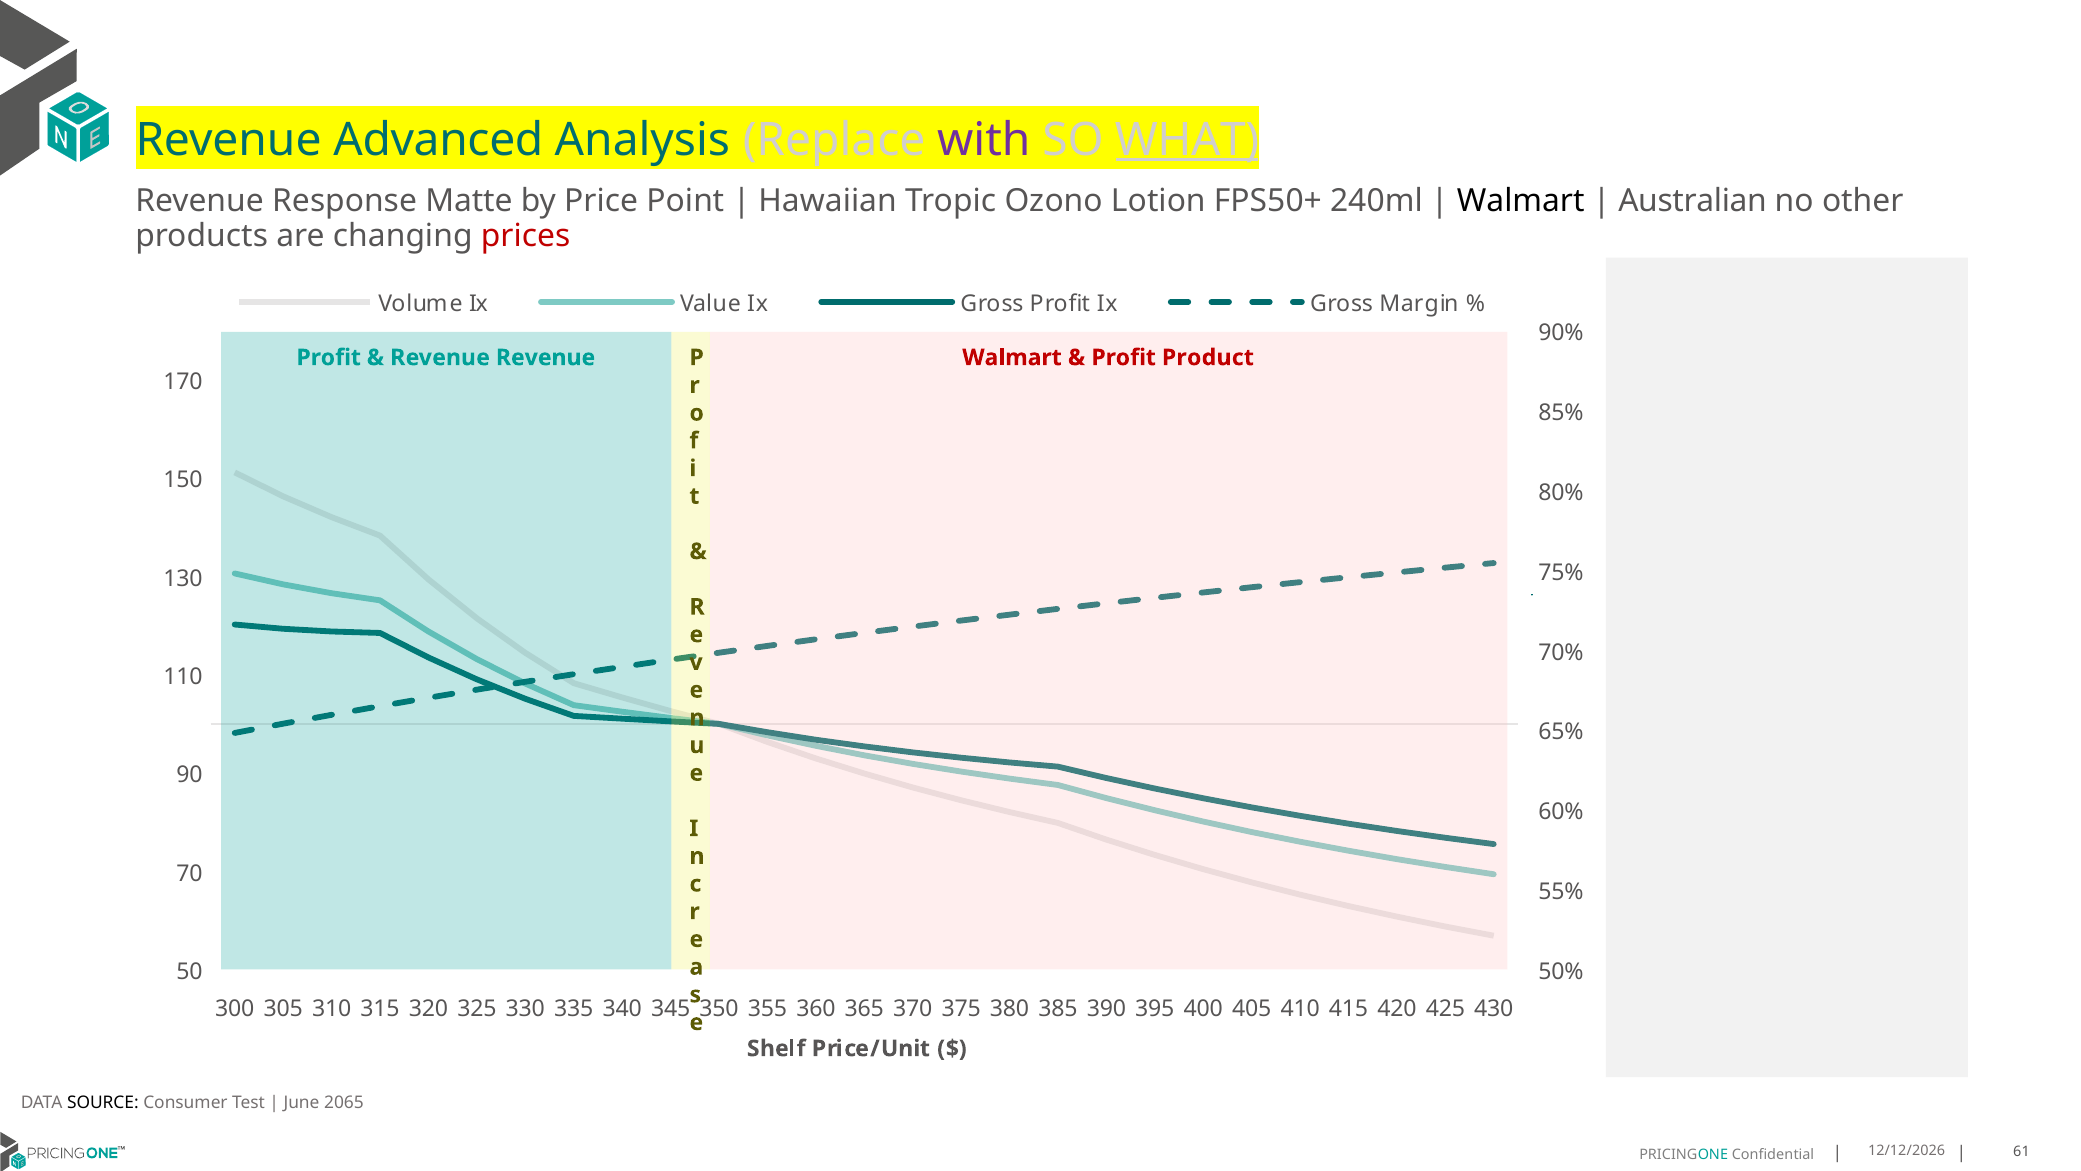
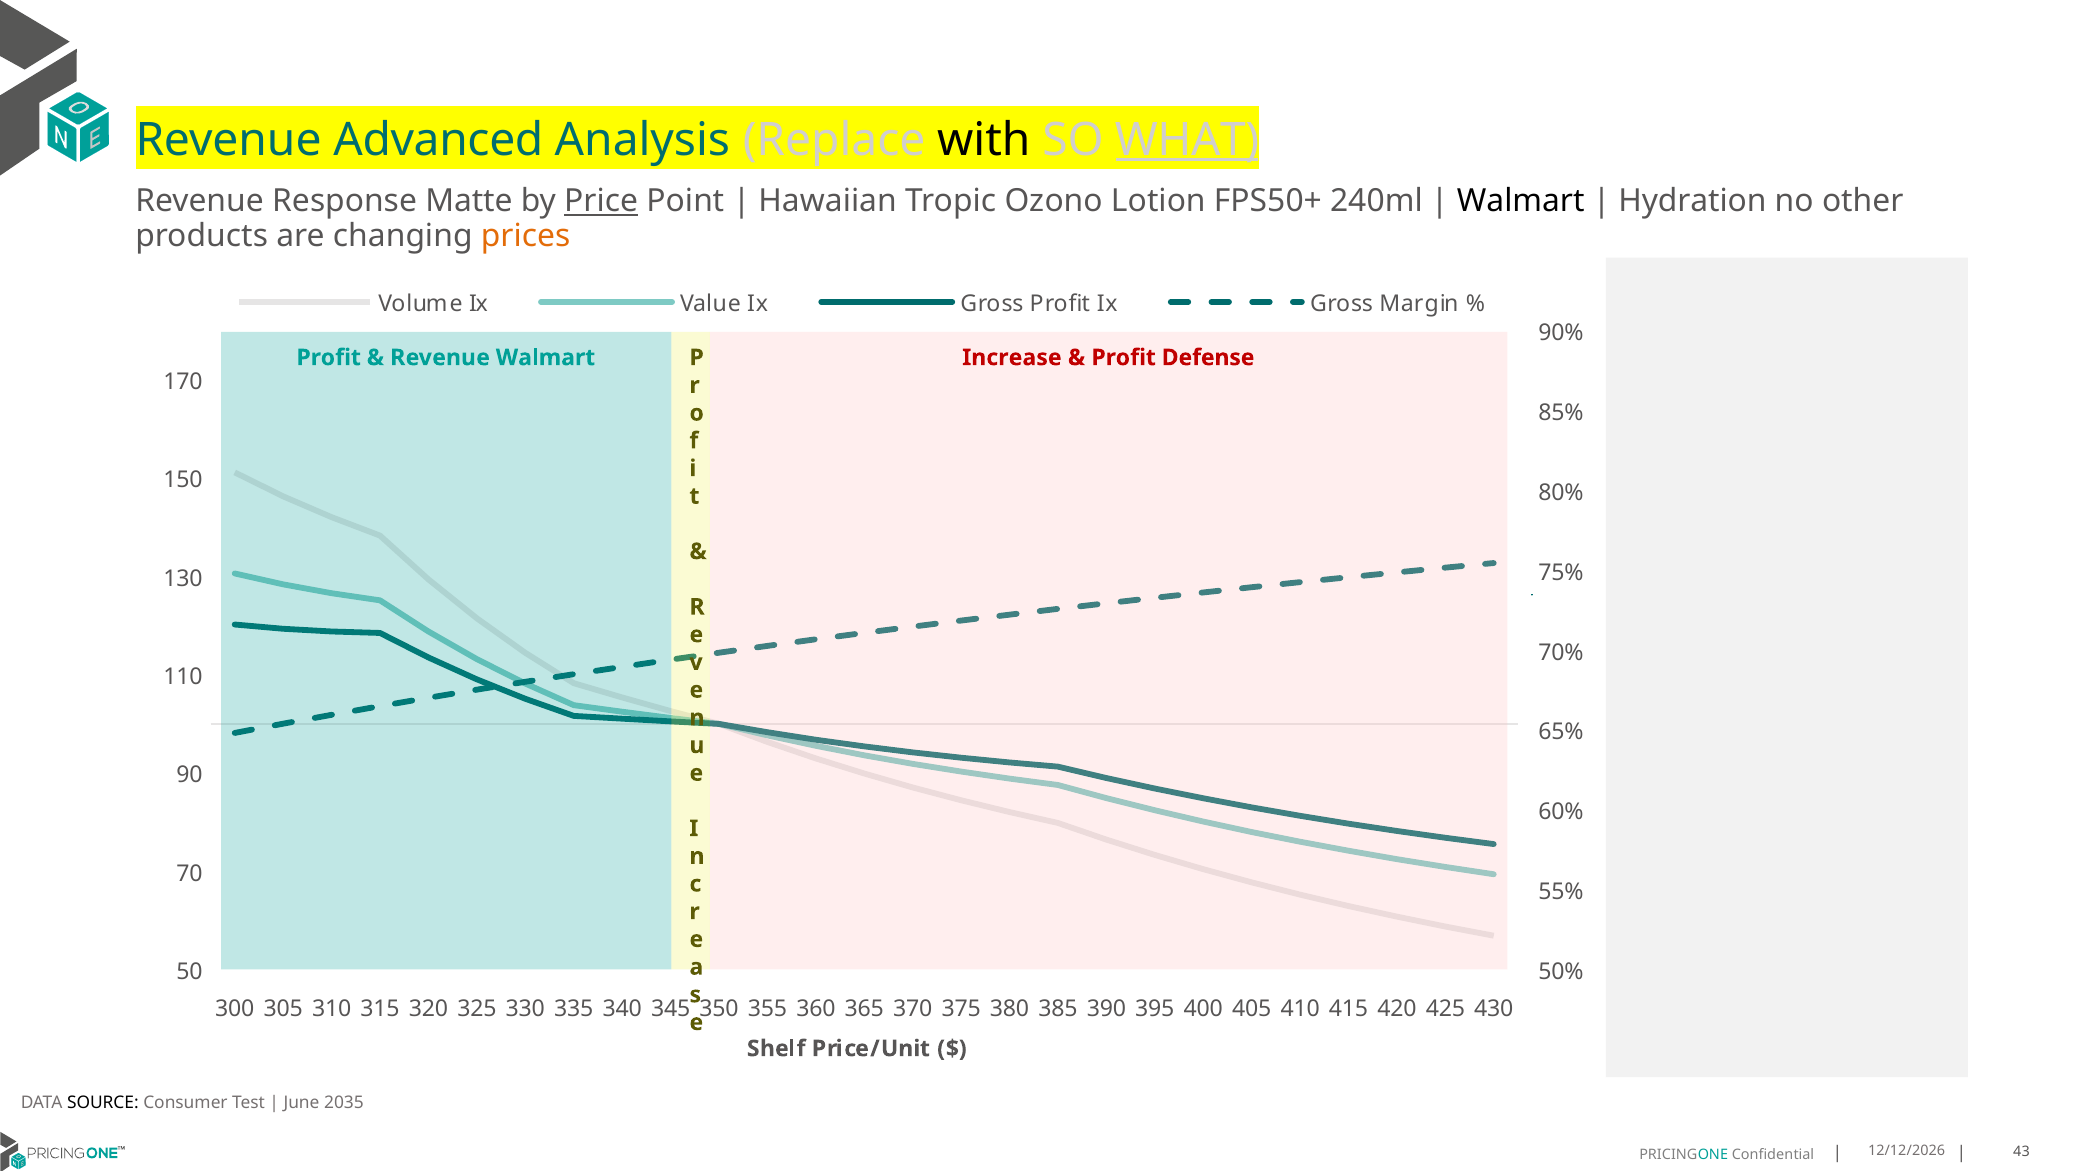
with colour: purple -> black
Price underline: none -> present
Australian: Australian -> Hydration
prices colour: red -> orange
Revenue Revenue: Revenue -> Walmart
Walmart at (1012, 357): Walmart -> Increase
Product: Product -> Defense
2065: 2065 -> 2035
61: 61 -> 43
